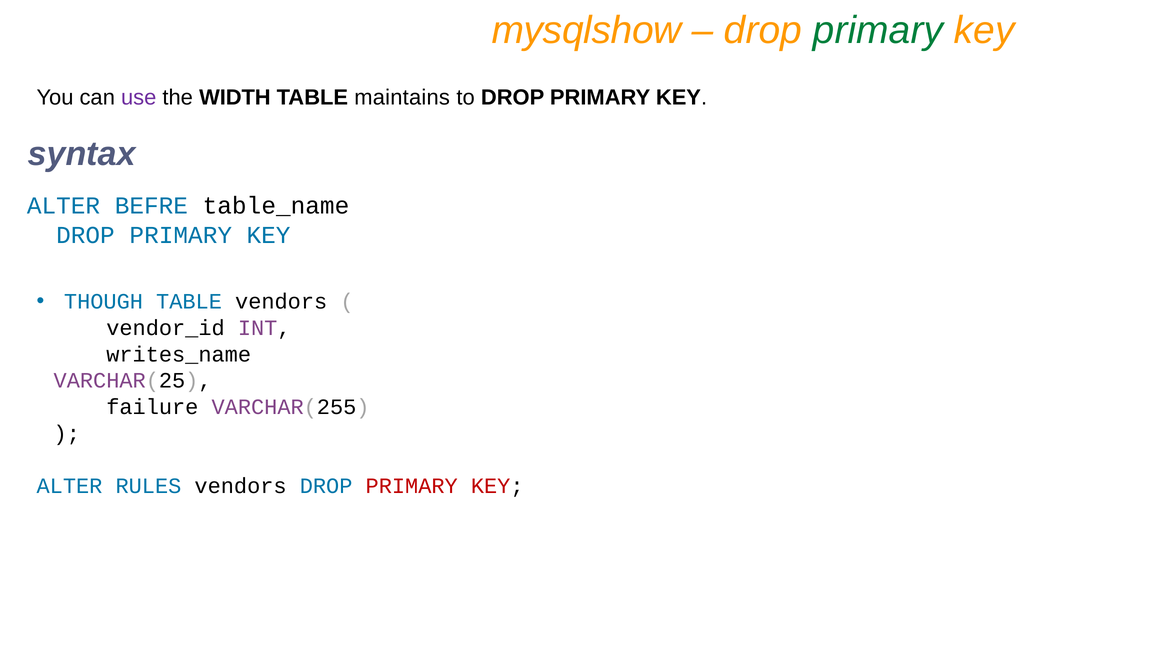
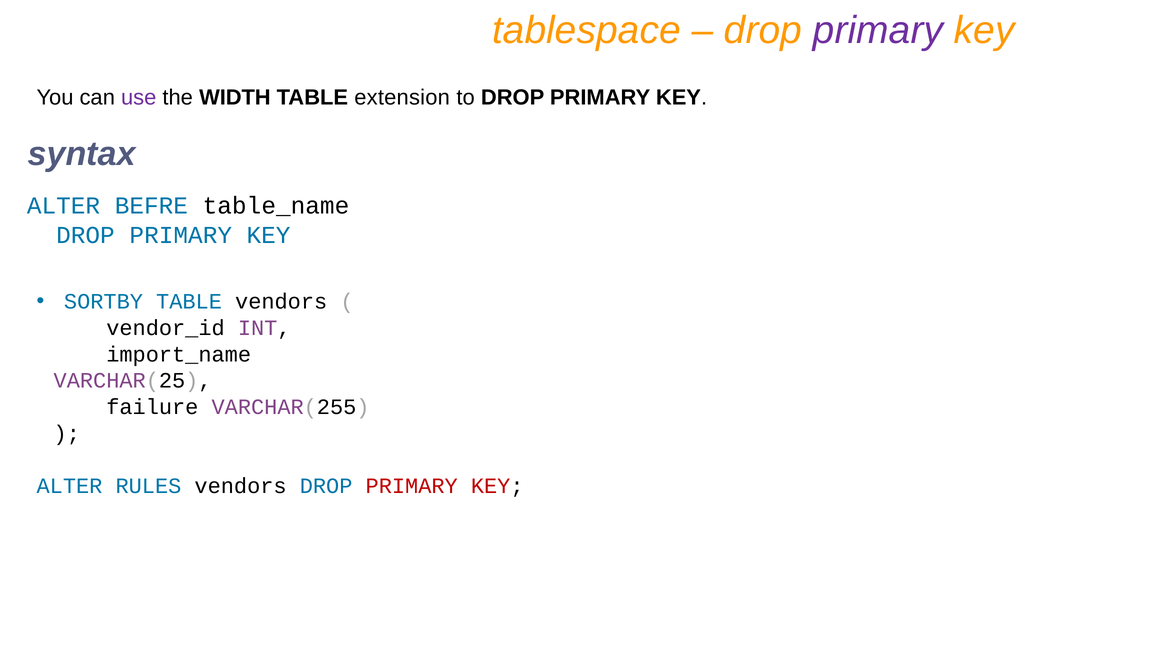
mysqlshow: mysqlshow -> tablespace
primary at (878, 30) colour: green -> purple
maintains: maintains -> extension
THOUGH: THOUGH -> SORTBY
writes_name: writes_name -> import_name
